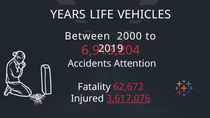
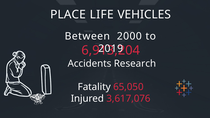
YEARS: YEARS -> PLACE
Attention: Attention -> Research
62,672: 62,672 -> 65,050
3,617,076 underline: present -> none
